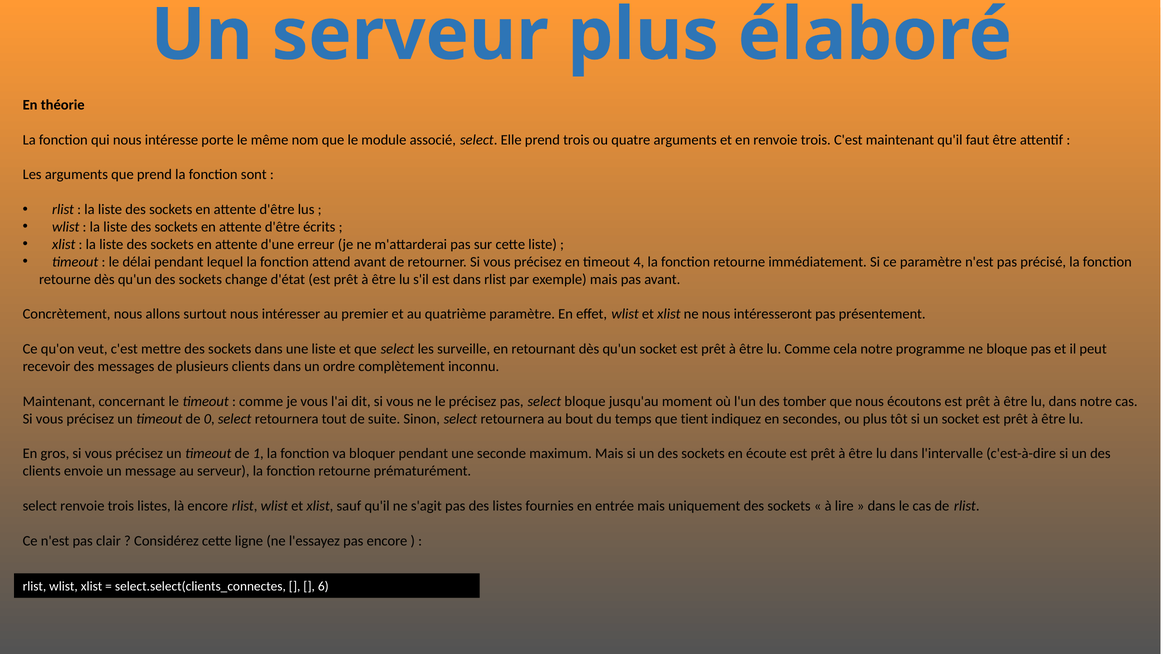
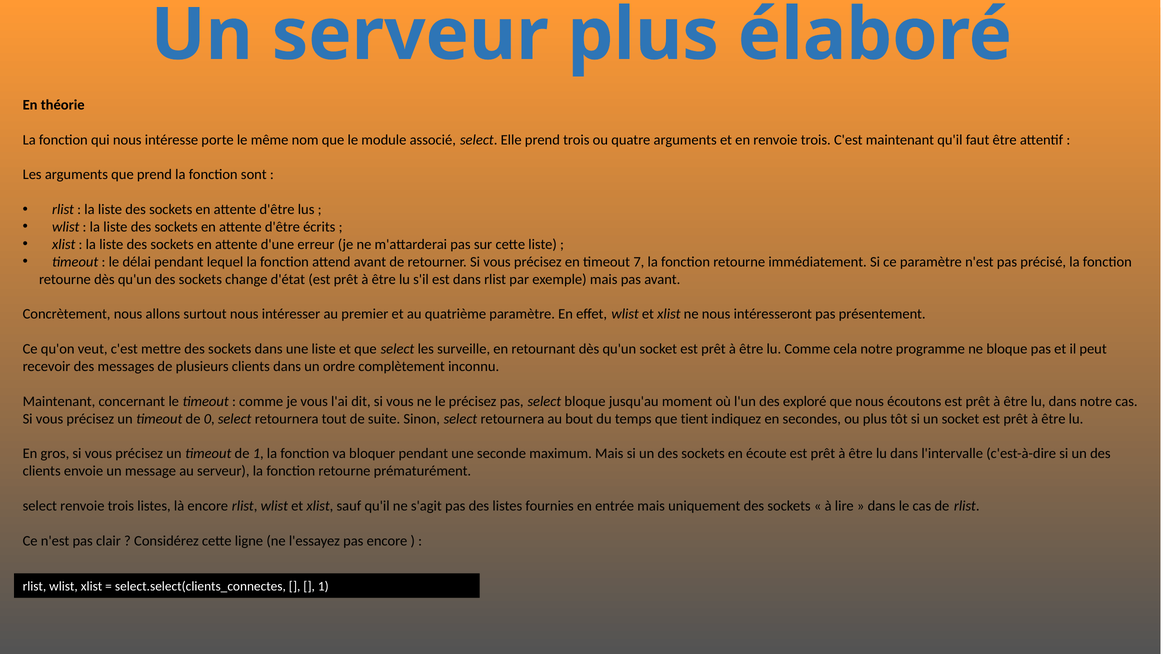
4: 4 -> 7
tomber: tomber -> exploré
6 at (323, 587): 6 -> 1
